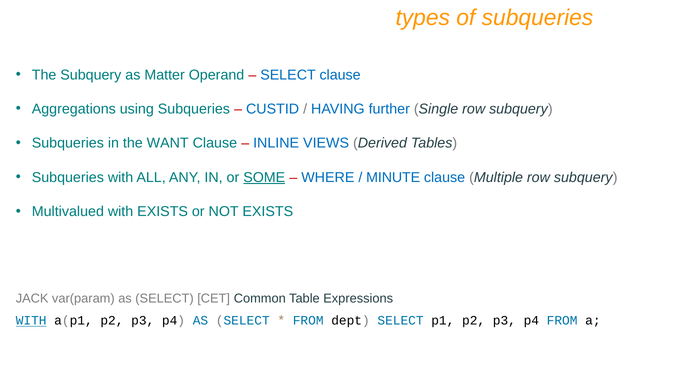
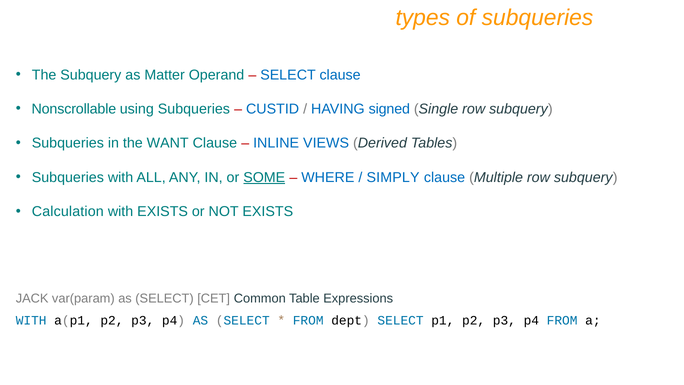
Aggregations: Aggregations -> Nonscrollable
further: further -> signed
MINUTE: MINUTE -> SIMPLY
Multivalued: Multivalued -> Calculation
WITH at (31, 320) underline: present -> none
